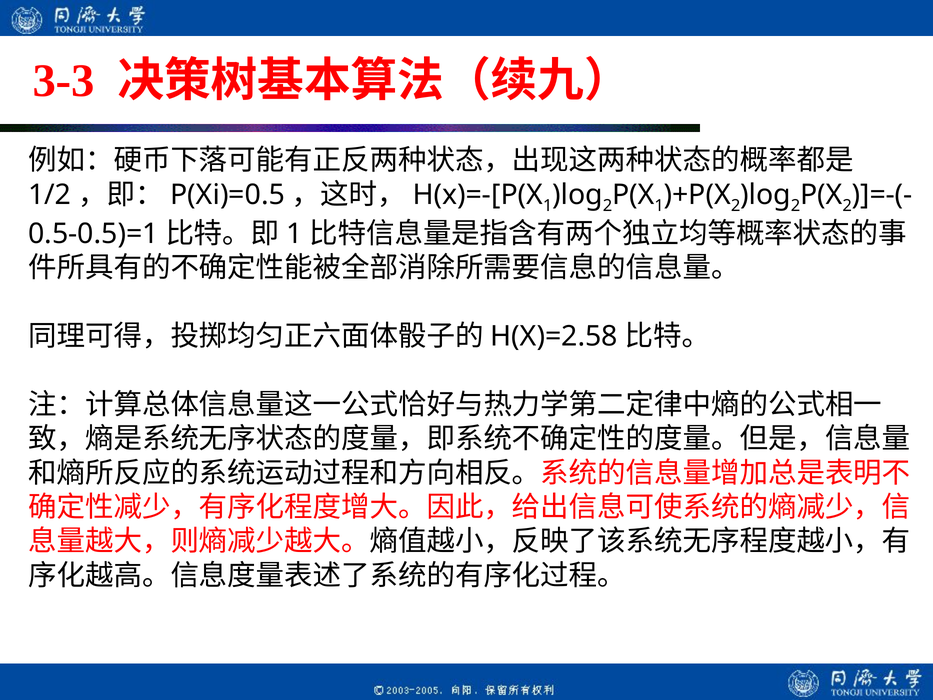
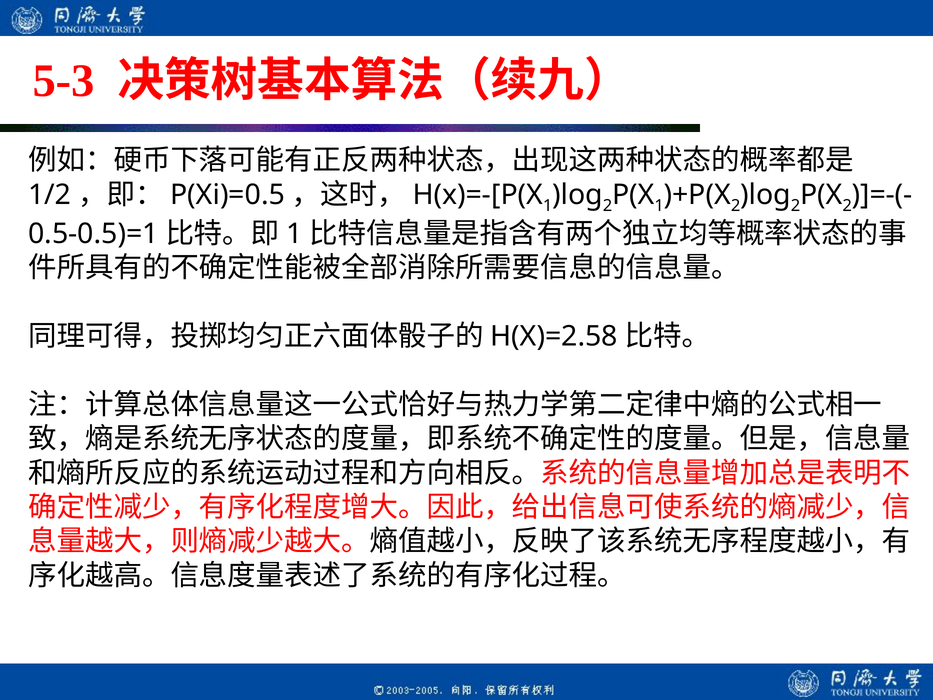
3-3: 3-3 -> 5-3
